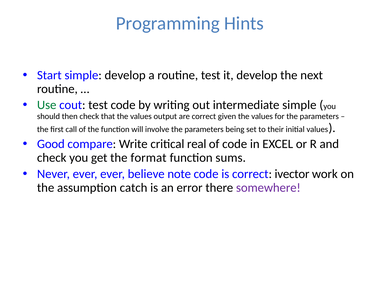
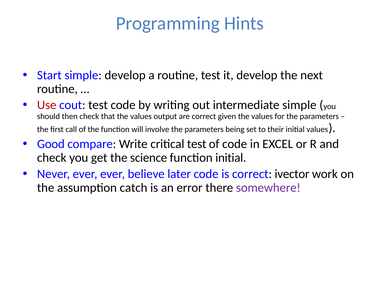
Use colour: green -> red
critical real: real -> test
format: format -> science
function sums: sums -> initial
note: note -> later
